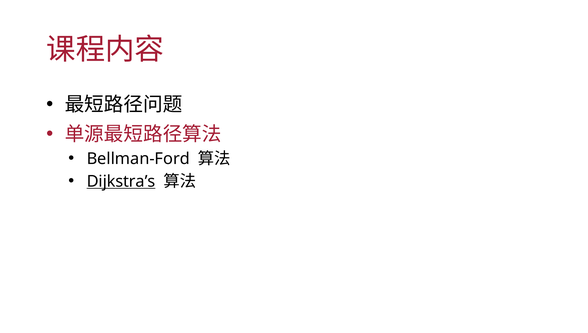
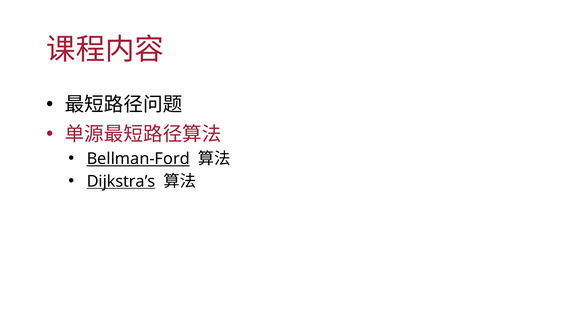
Bellman-Ford underline: none -> present
